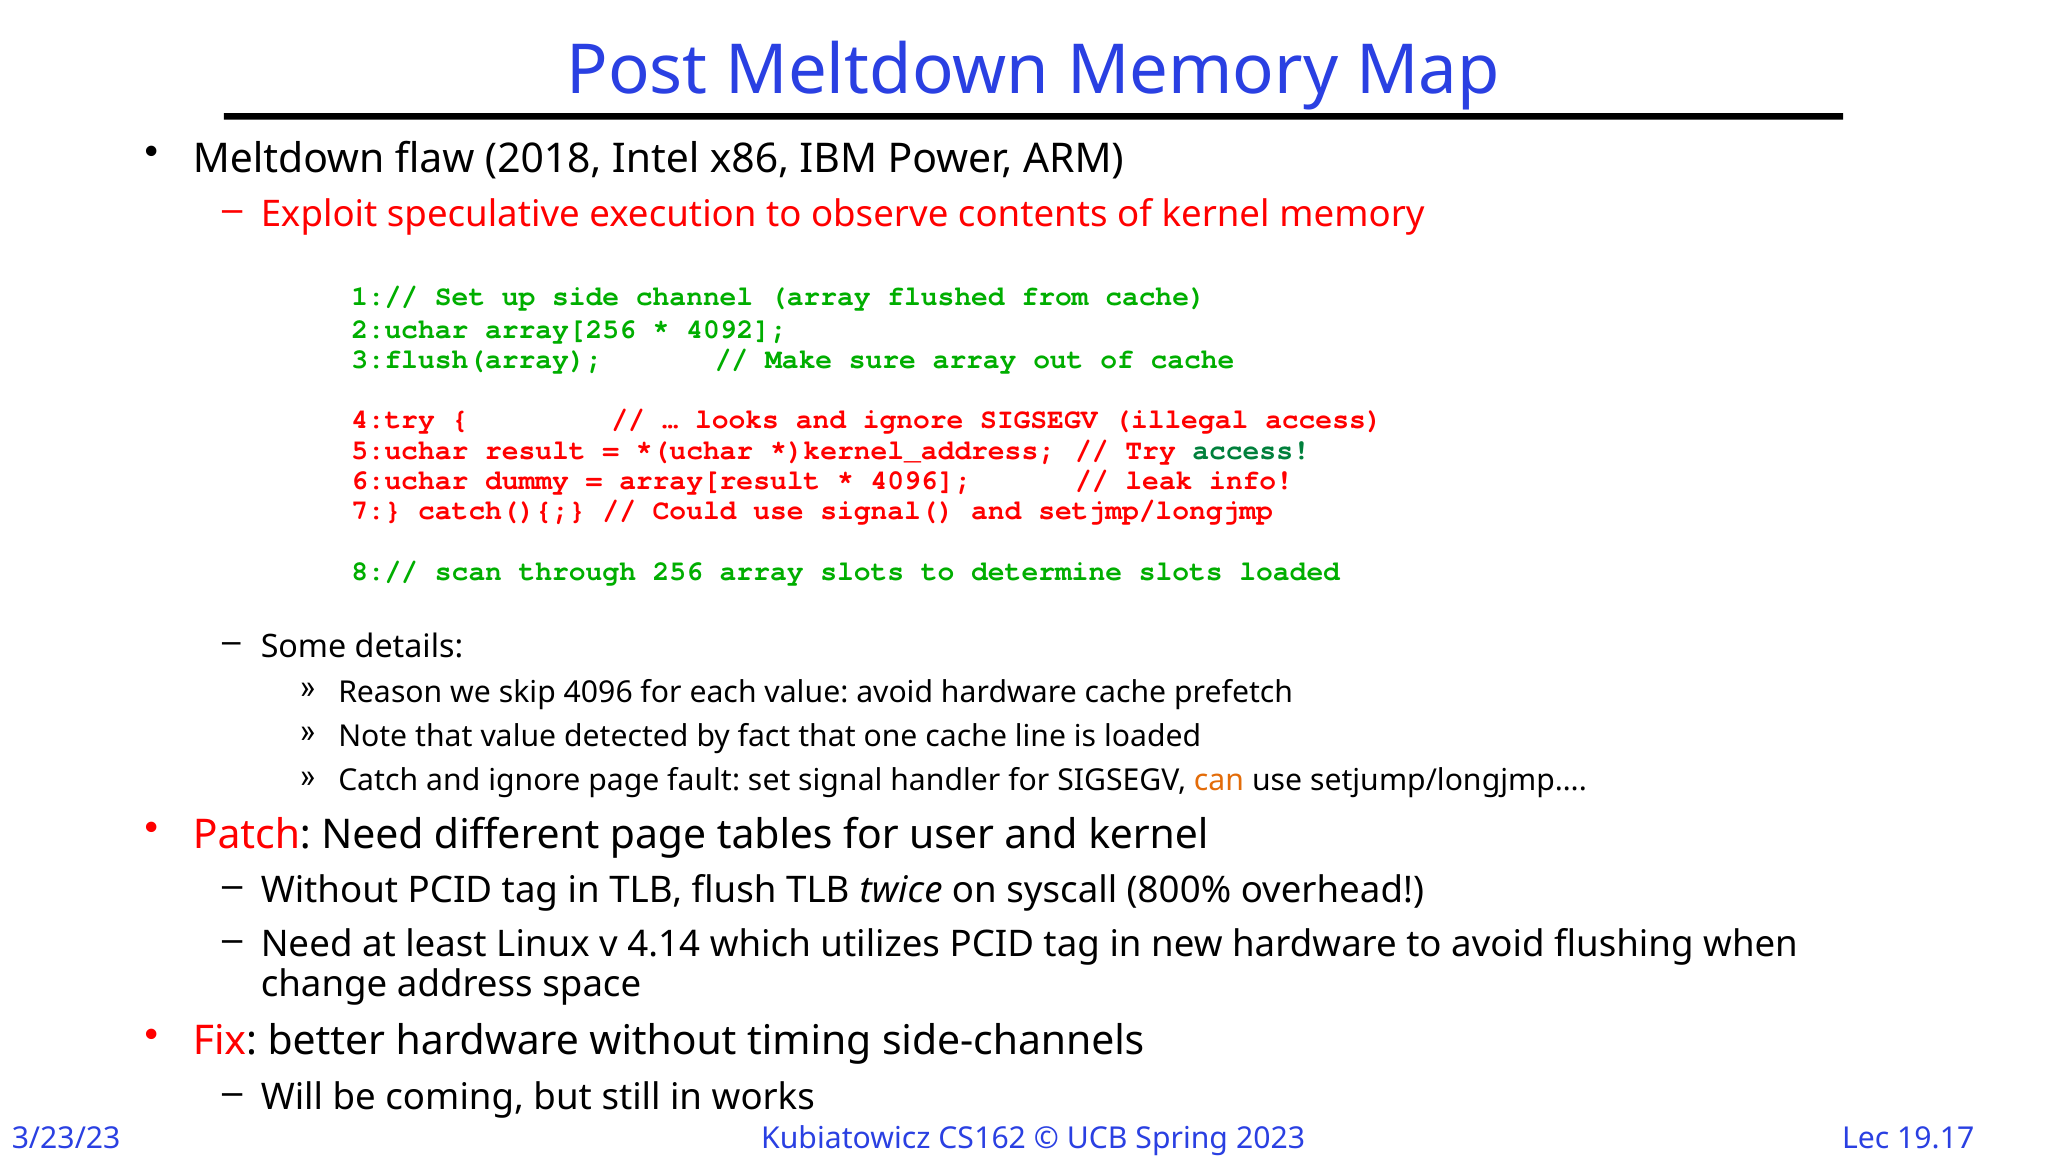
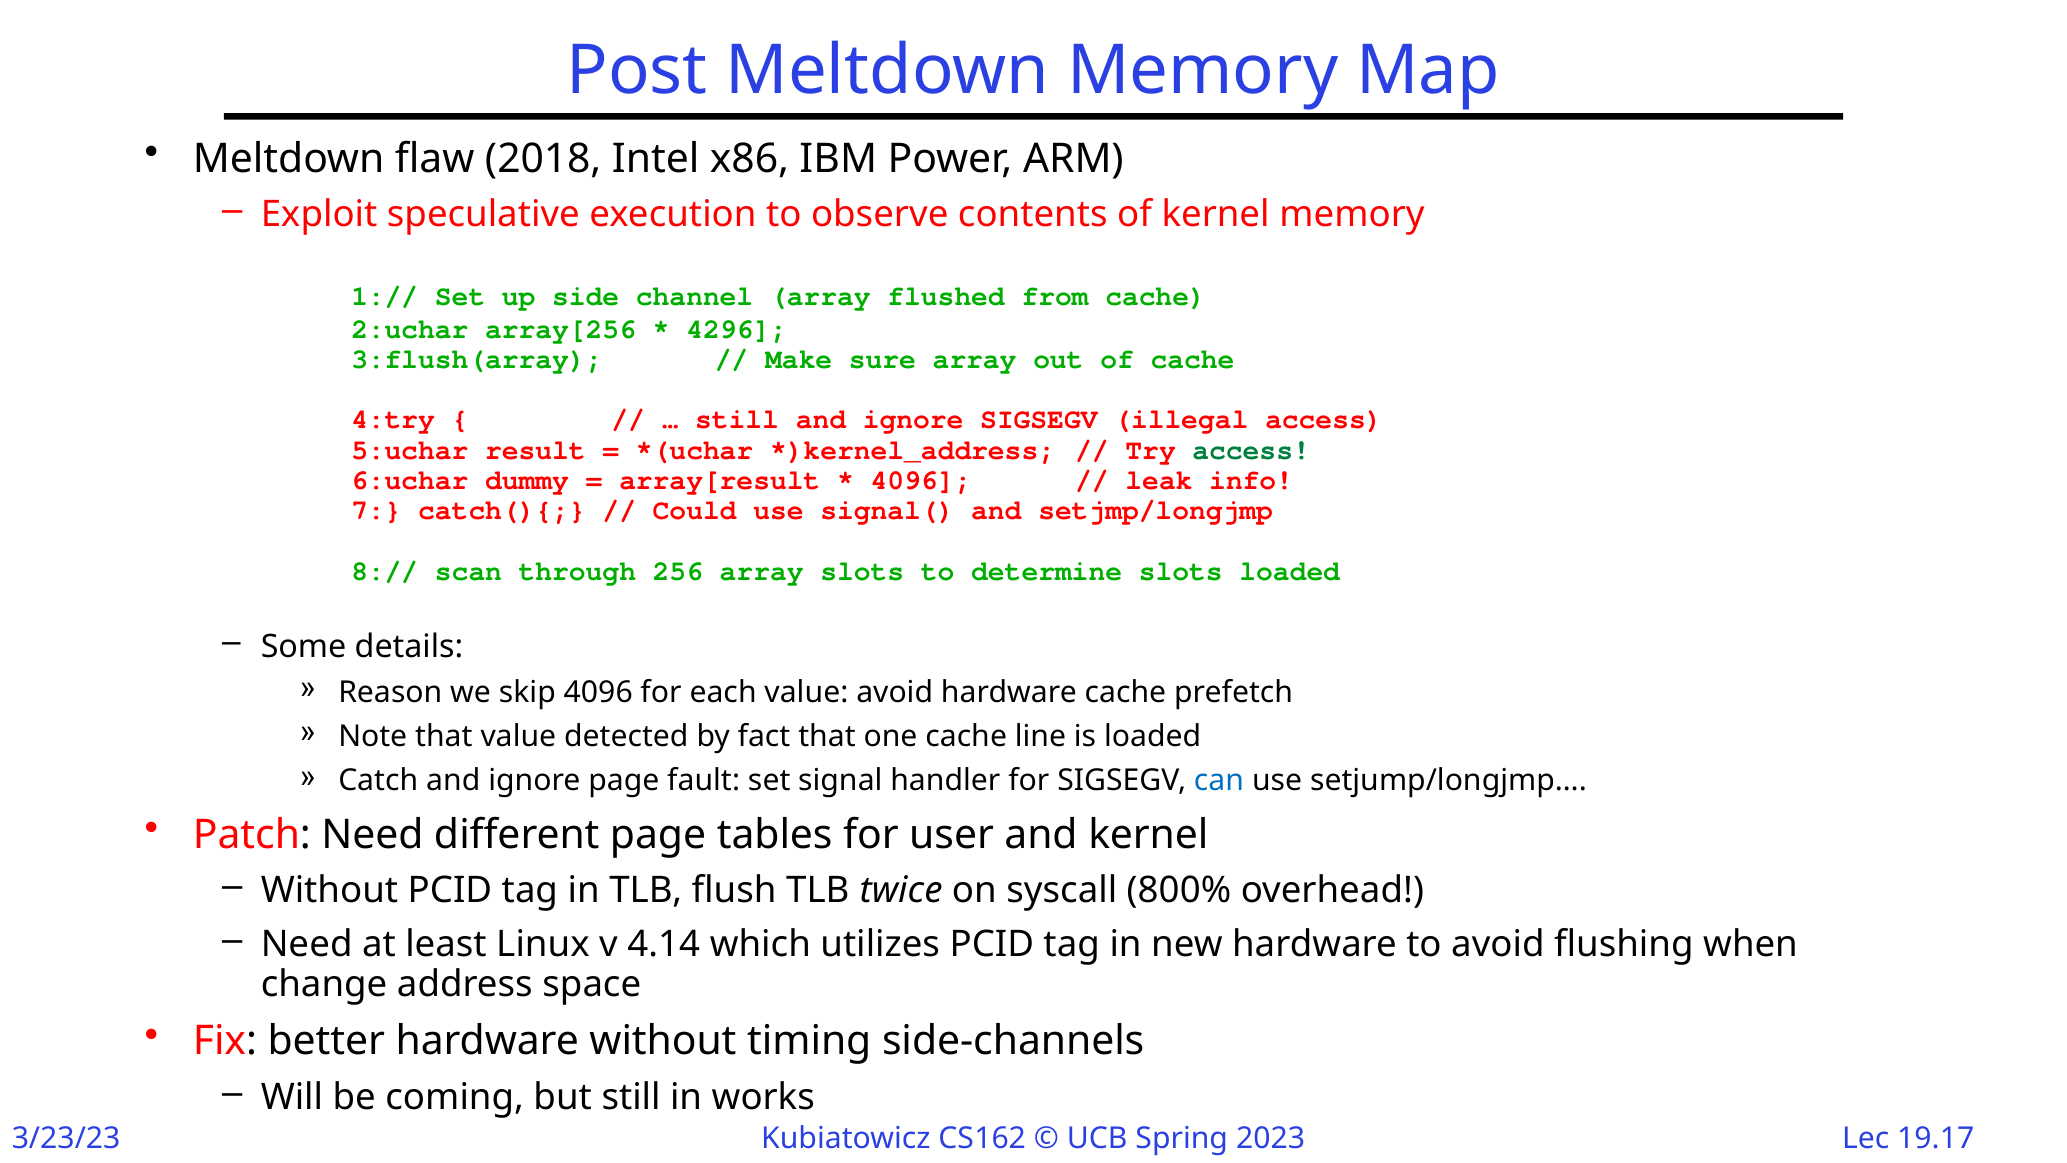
4092: 4092 -> 4296
looks at (737, 420): looks -> still
can colour: orange -> blue
